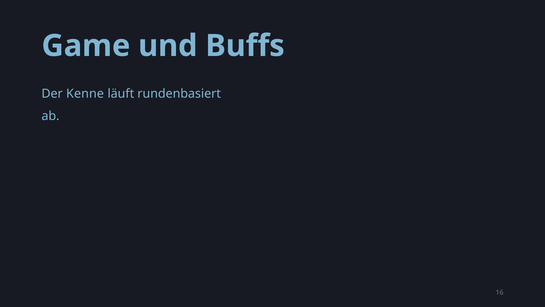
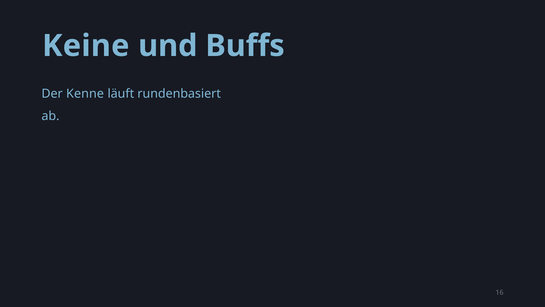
Game: Game -> Keine
